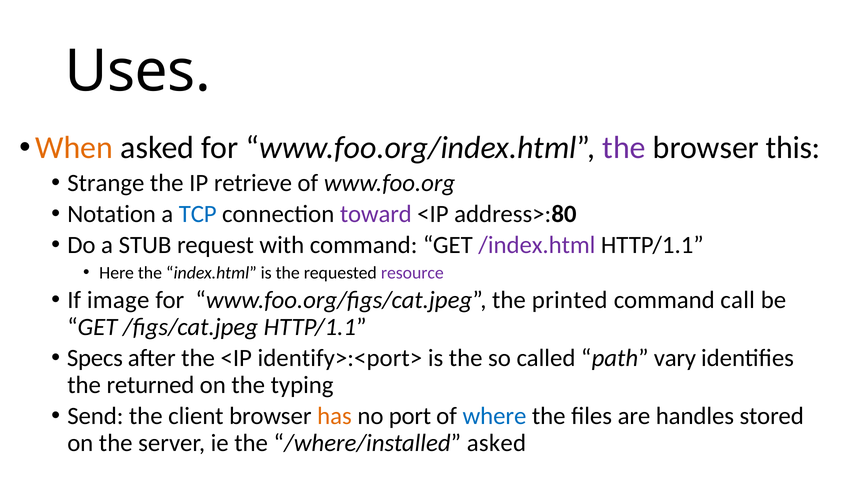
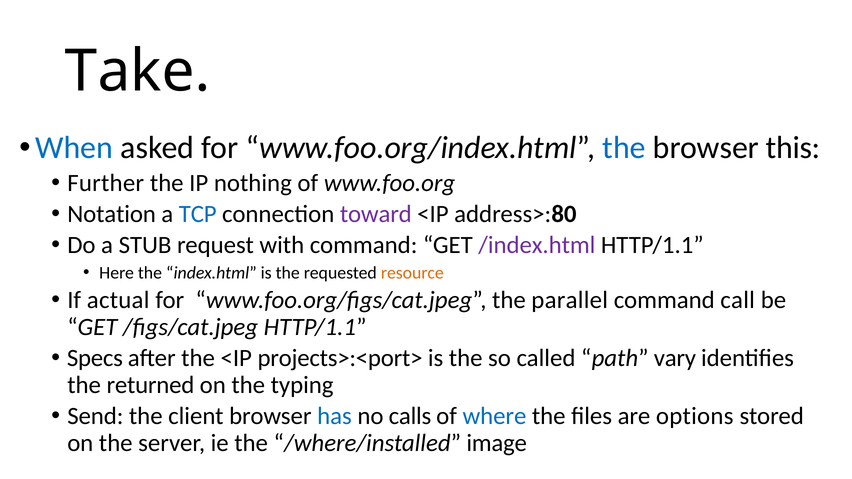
Uses: Uses -> Take
When colour: orange -> blue
the at (624, 148) colour: purple -> blue
Strange: Strange -> Further
retrieve: retrieve -> nothing
resource colour: purple -> orange
image: image -> actual
printed: printed -> parallel
identify>:<port>: identify>:<port> -> projects>:<port>
has colour: orange -> blue
port: port -> calls
handles: handles -> options
/where/installed asked: asked -> image
